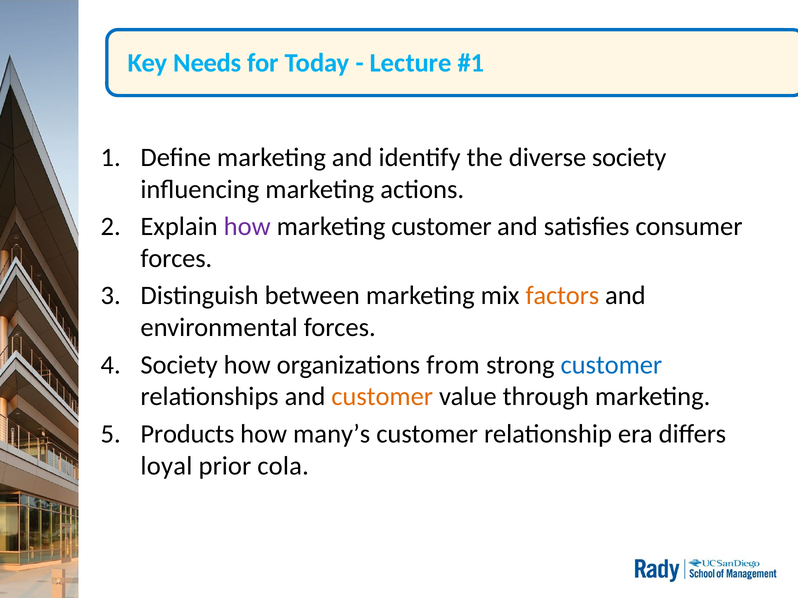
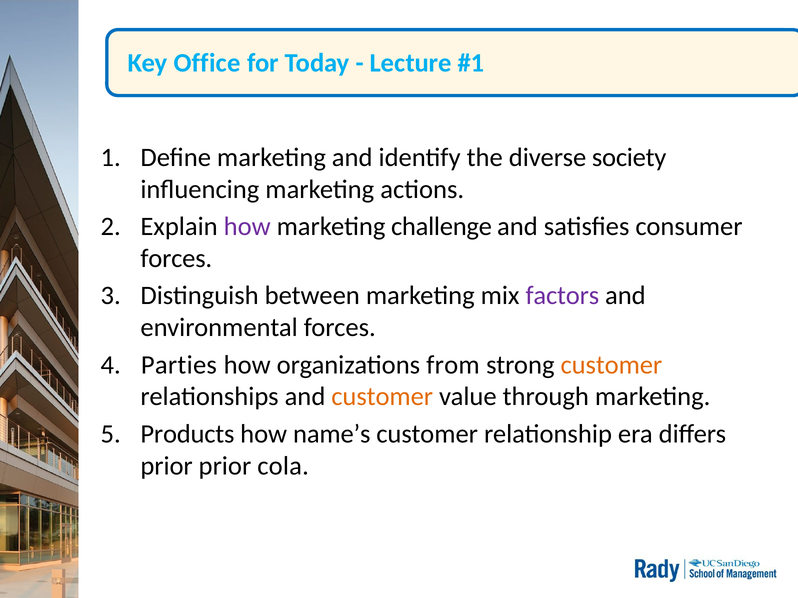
Needs: Needs -> Office
marketing customer: customer -> challenge
factors colour: orange -> purple
Society at (179, 365): Society -> Parties
customer at (611, 365) colour: blue -> orange
many’s: many’s -> name’s
loyal at (166, 466): loyal -> prior
